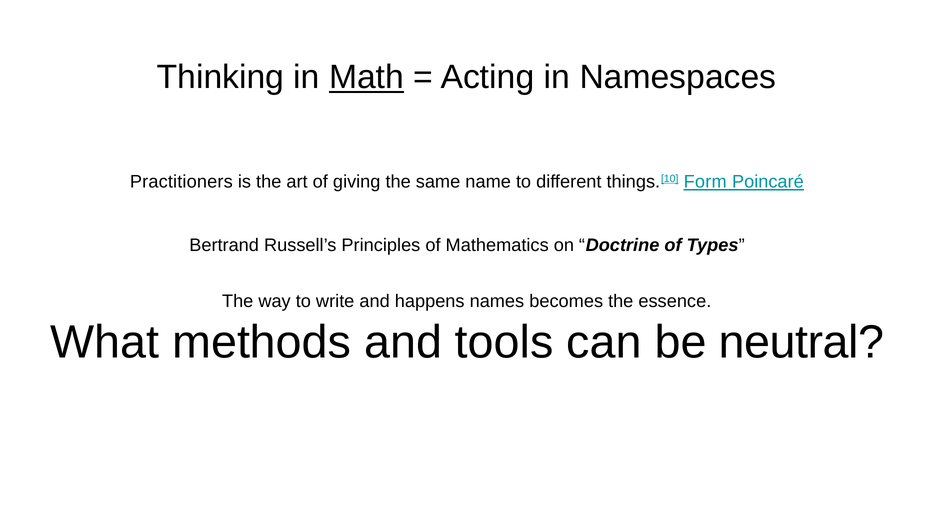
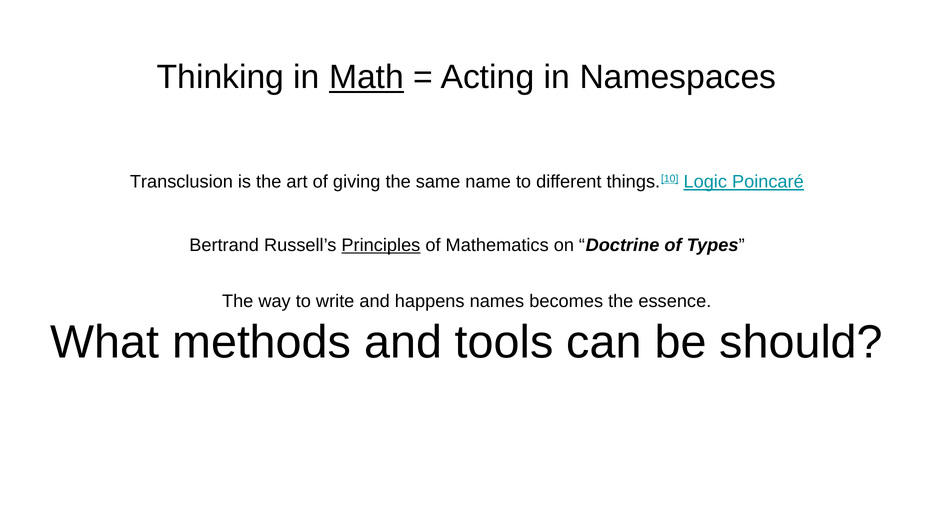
Practitioners: Practitioners -> Transclusion
Form: Form -> Logic
Principles underline: none -> present
neutral: neutral -> should
